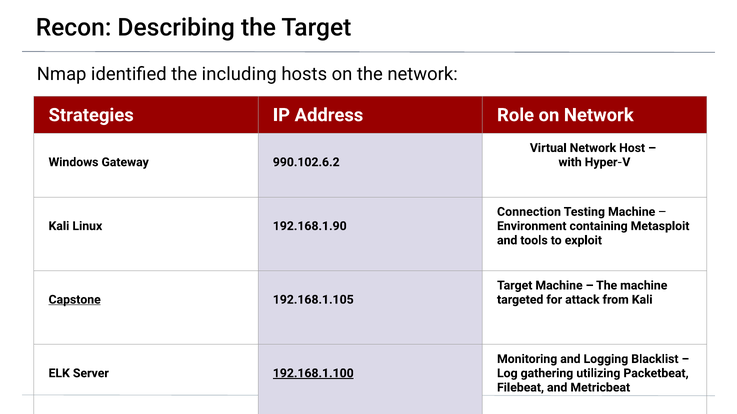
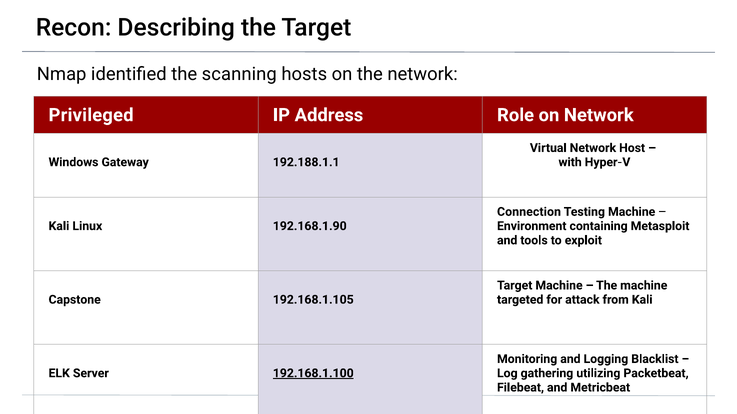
including: including -> scanning
Strategies: Strategies -> Privileged
990.102.6.2: 990.102.6.2 -> 192.188.1.1
Capstone underline: present -> none
